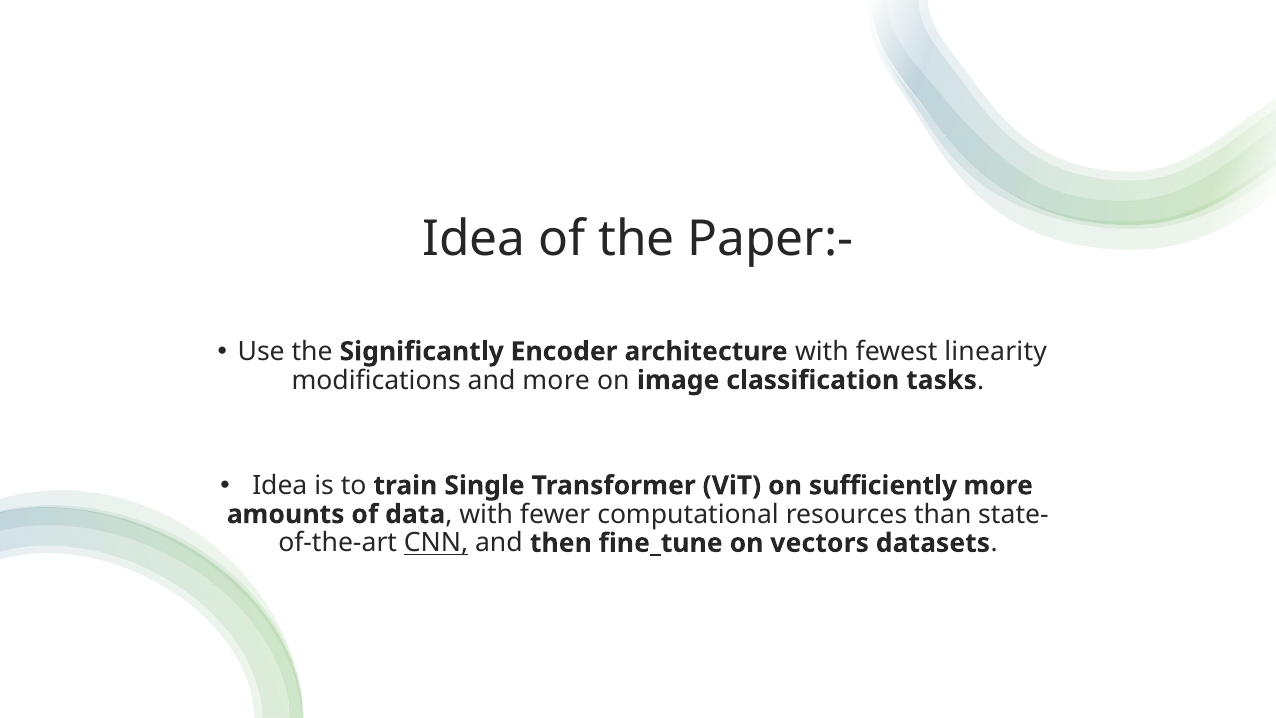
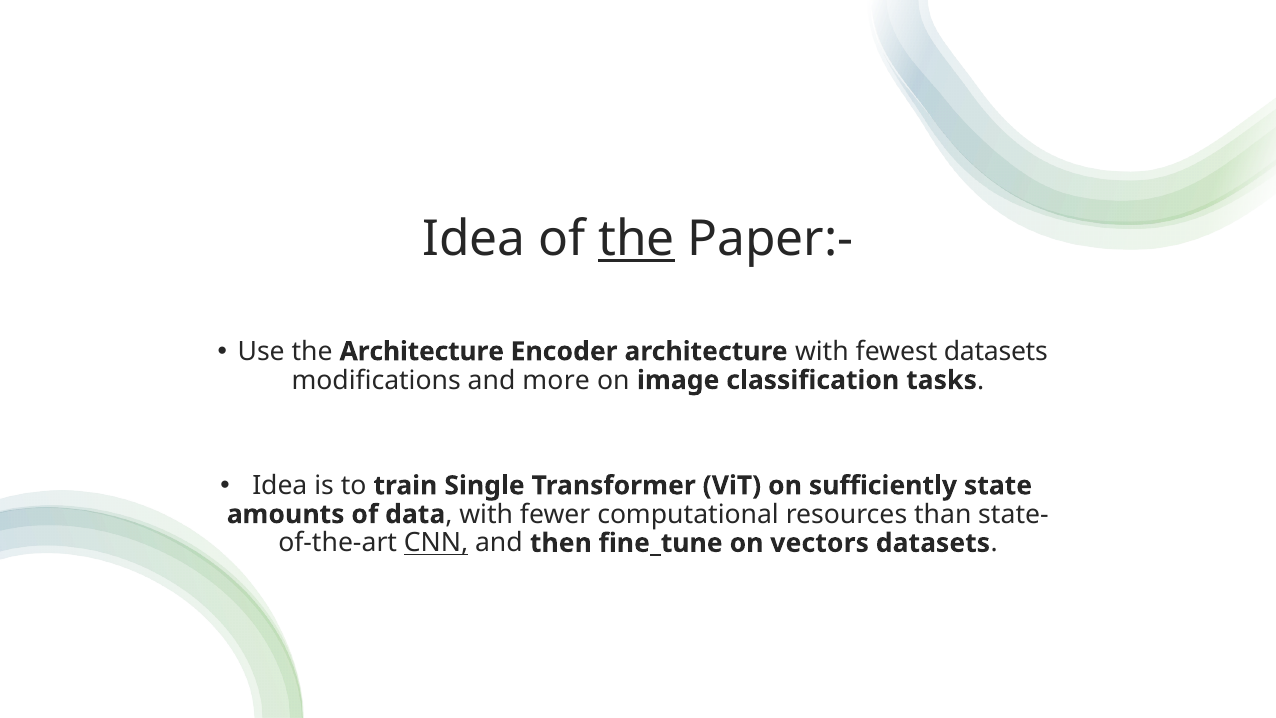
the at (636, 239) underline: none -> present
the Significantly: Significantly -> Architecture
fewest linearity: linearity -> datasets
sufficiently more: more -> state
